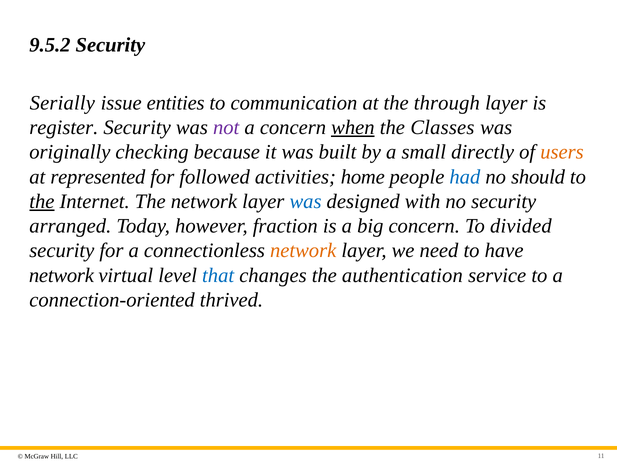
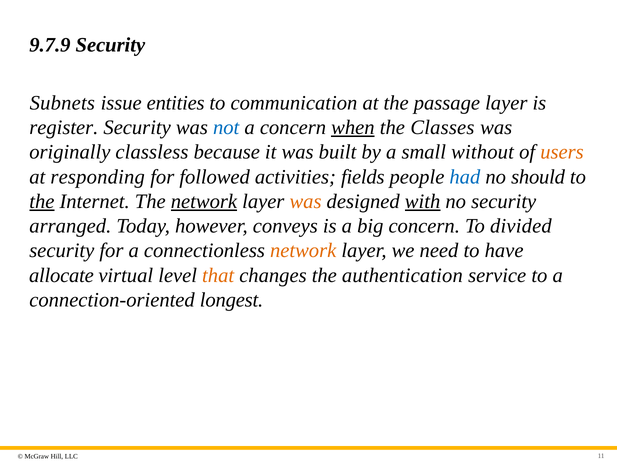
9.5.2: 9.5.2 -> 9.7.9
Serially: Serially -> Subnets
through: through -> passage
not colour: purple -> blue
checking: checking -> classless
directly: directly -> without
represented: represented -> responding
home: home -> fields
network at (204, 202) underline: none -> present
was at (306, 202) colour: blue -> orange
with underline: none -> present
fraction: fraction -> conveys
network at (61, 276): network -> allocate
that colour: blue -> orange
thrived: thrived -> longest
